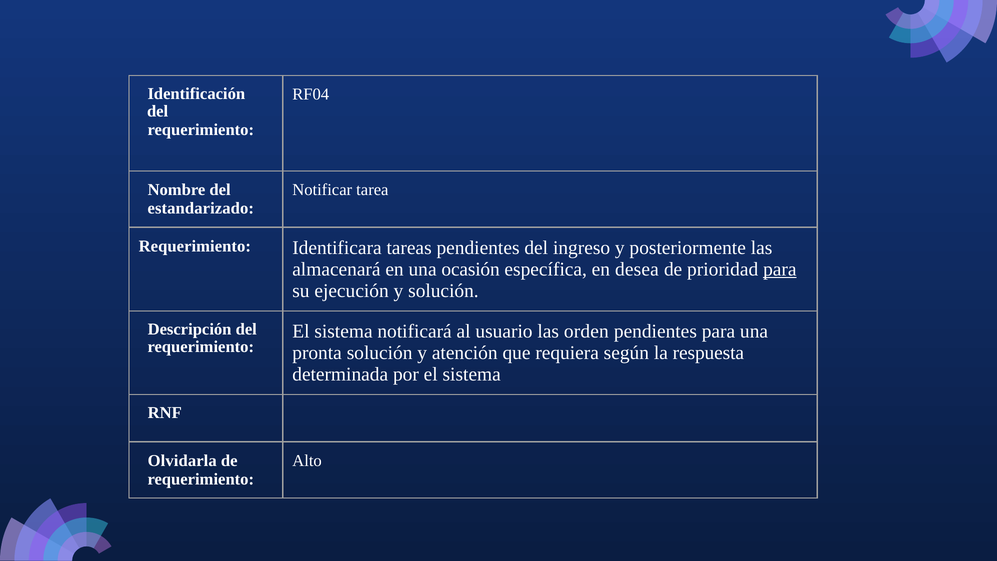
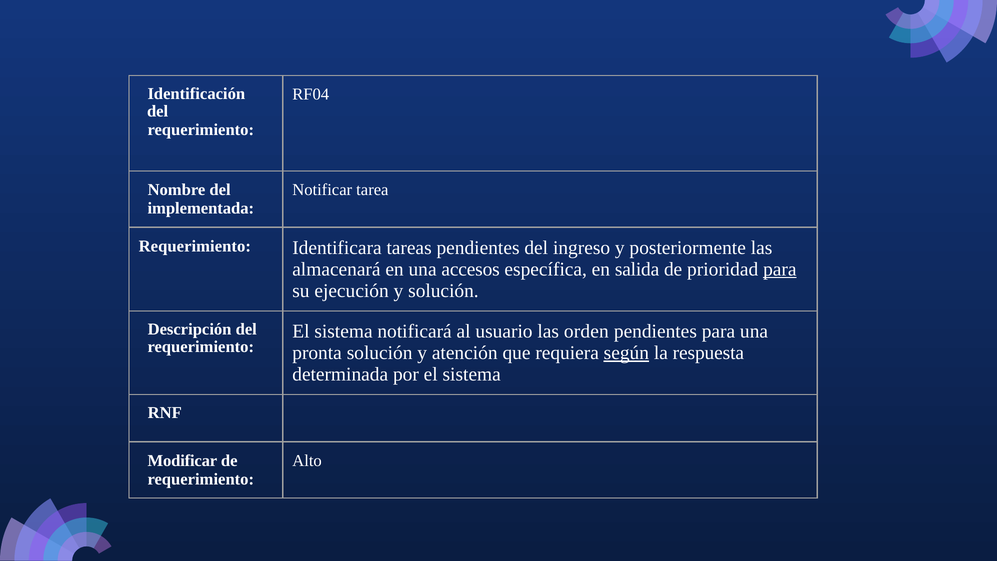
estandarizado: estandarizado -> implementada
ocasión: ocasión -> accesos
desea: desea -> salida
según underline: none -> present
Olvidarla: Olvidarla -> Modificar
